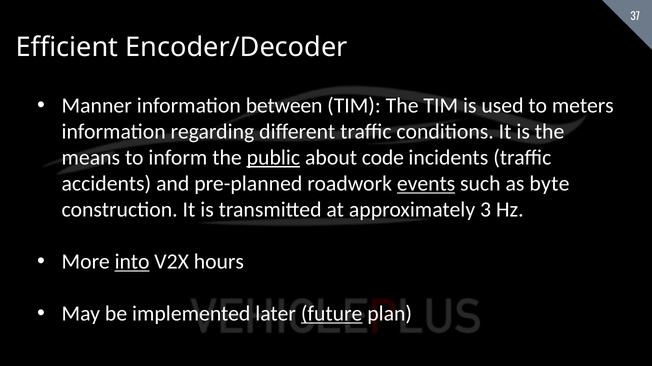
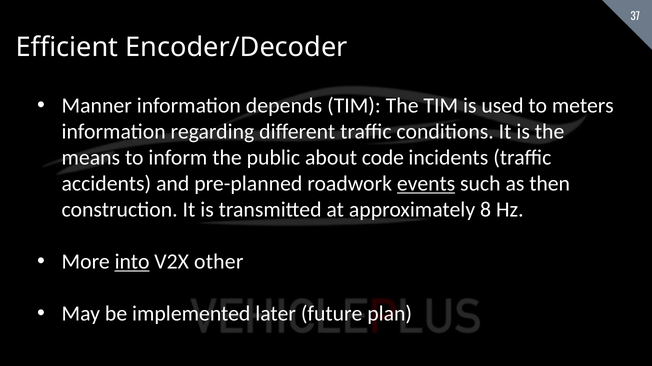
between: between -> depends
public underline: present -> none
byte: byte -> then
3: 3 -> 8
hours: hours -> other
future underline: present -> none
